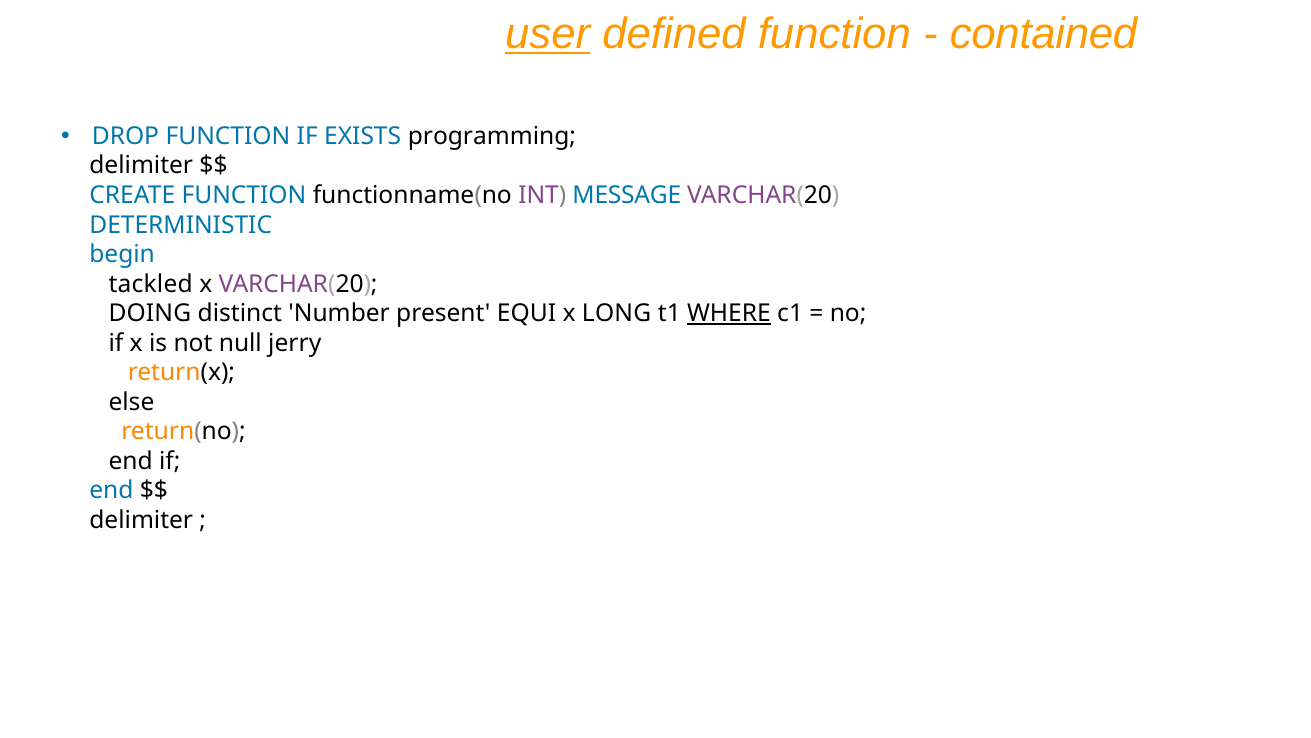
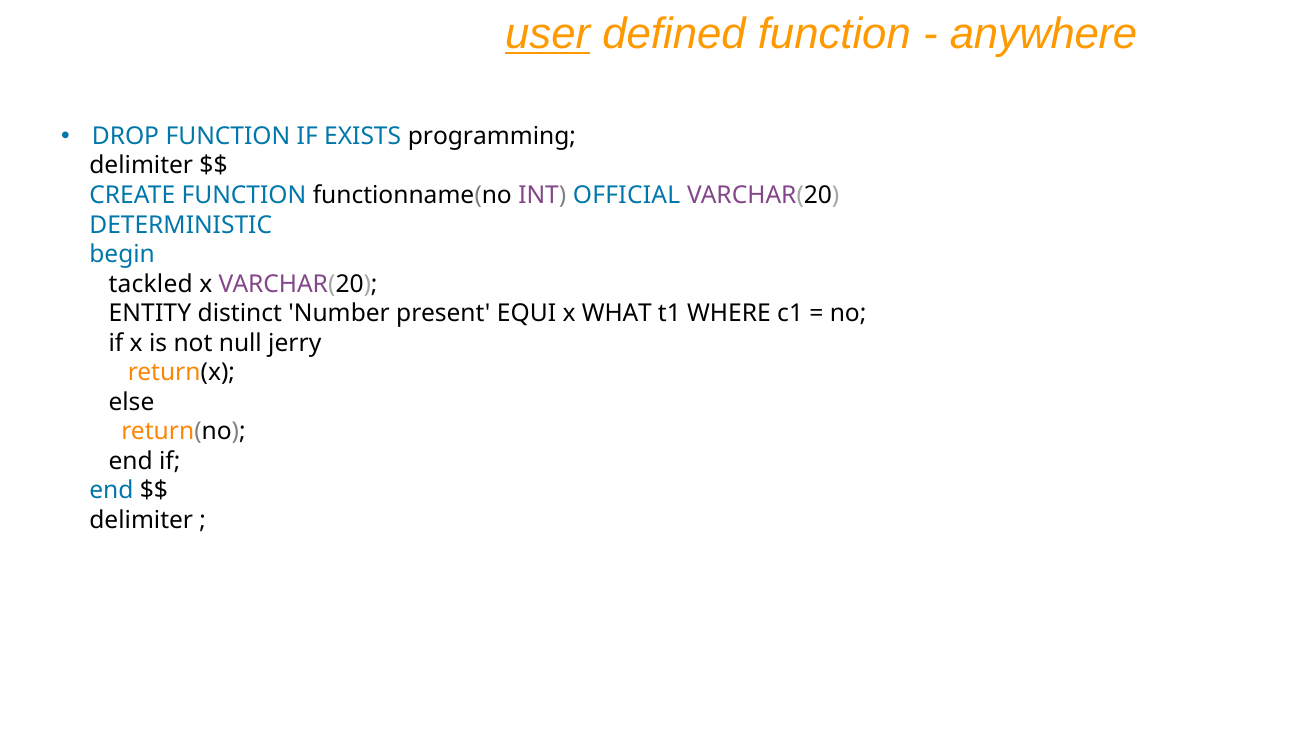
contained: contained -> anywhere
MESSAGE: MESSAGE -> OFFICIAL
DOING: DOING -> ENTITY
LONG: LONG -> WHAT
WHERE underline: present -> none
